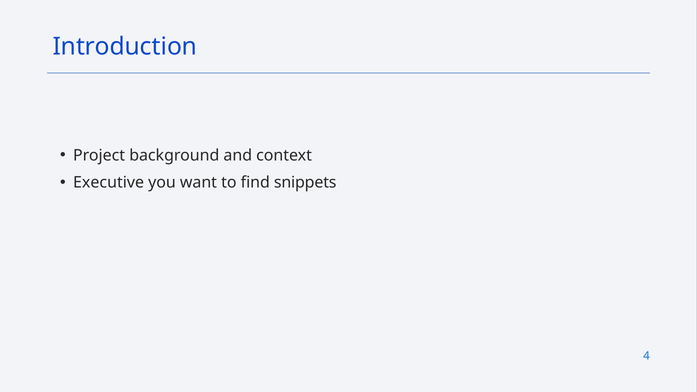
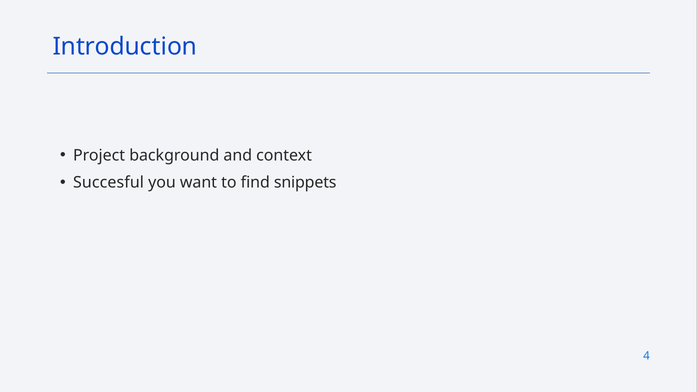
Executive: Executive -> Succesful
